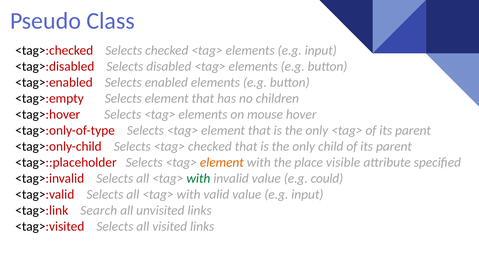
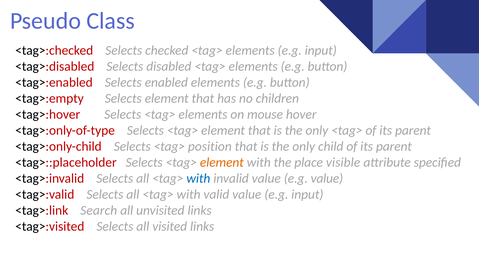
<tag> checked: checked -> position
with at (198, 178) colour: green -> blue
e.g could: could -> value
